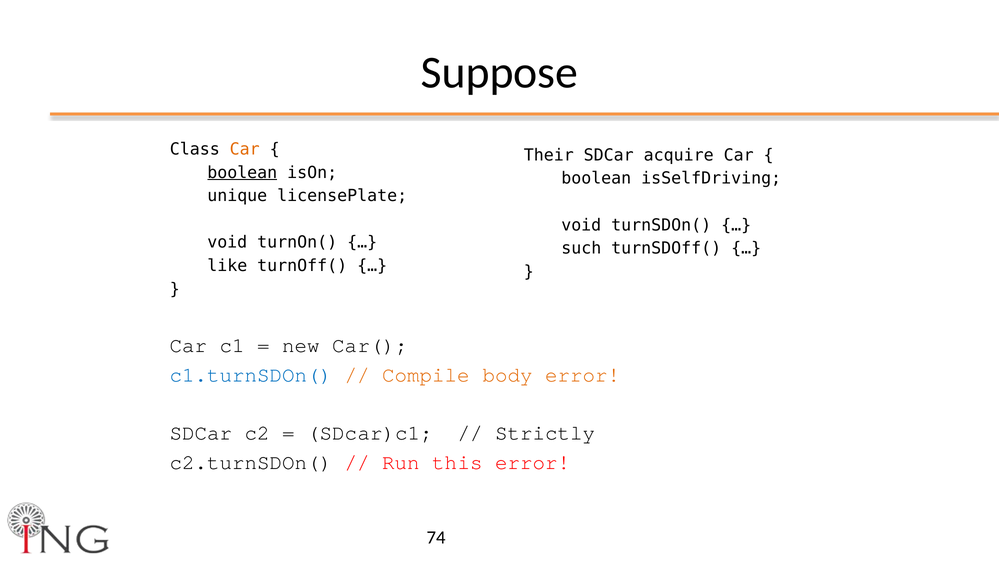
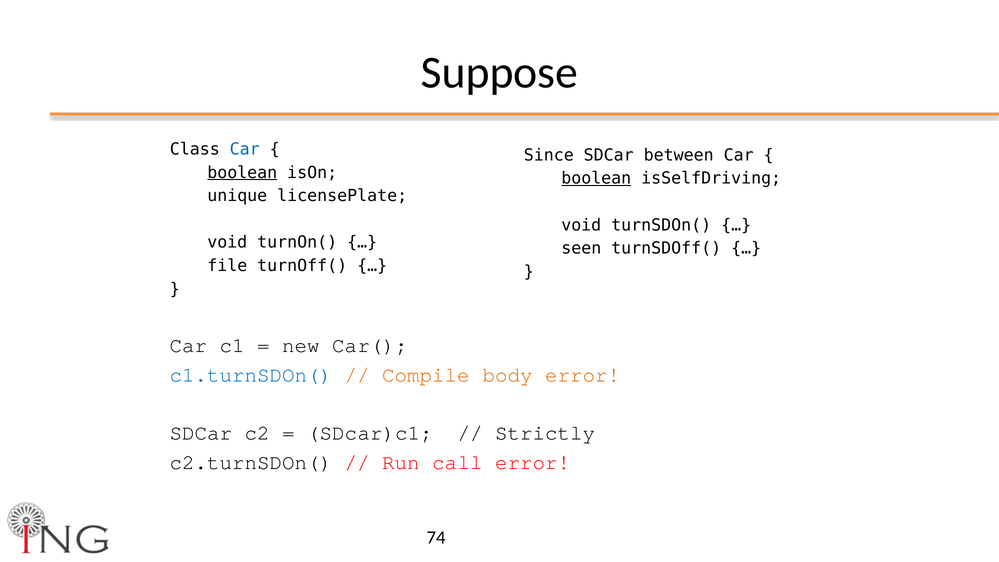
Car at (245, 149) colour: orange -> blue
Their: Their -> Since
acquire: acquire -> between
boolean at (596, 178) underline: none -> present
such: such -> seen
like: like -> file
this: this -> call
